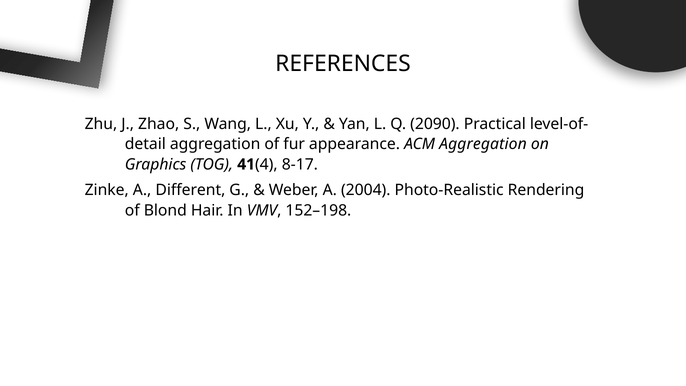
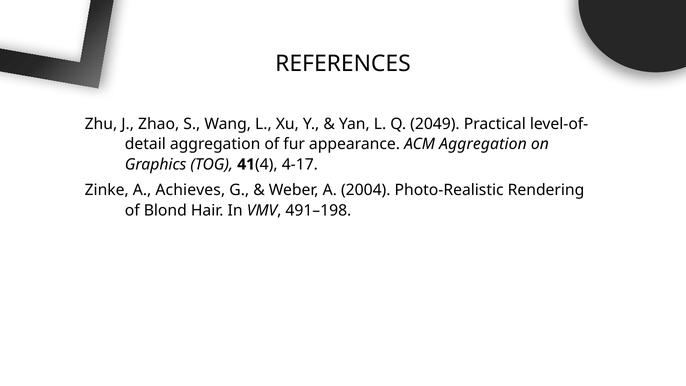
2090: 2090 -> 2049
8-17: 8-17 -> 4-17
Different: Different -> Achieves
152–198: 152–198 -> 491–198
